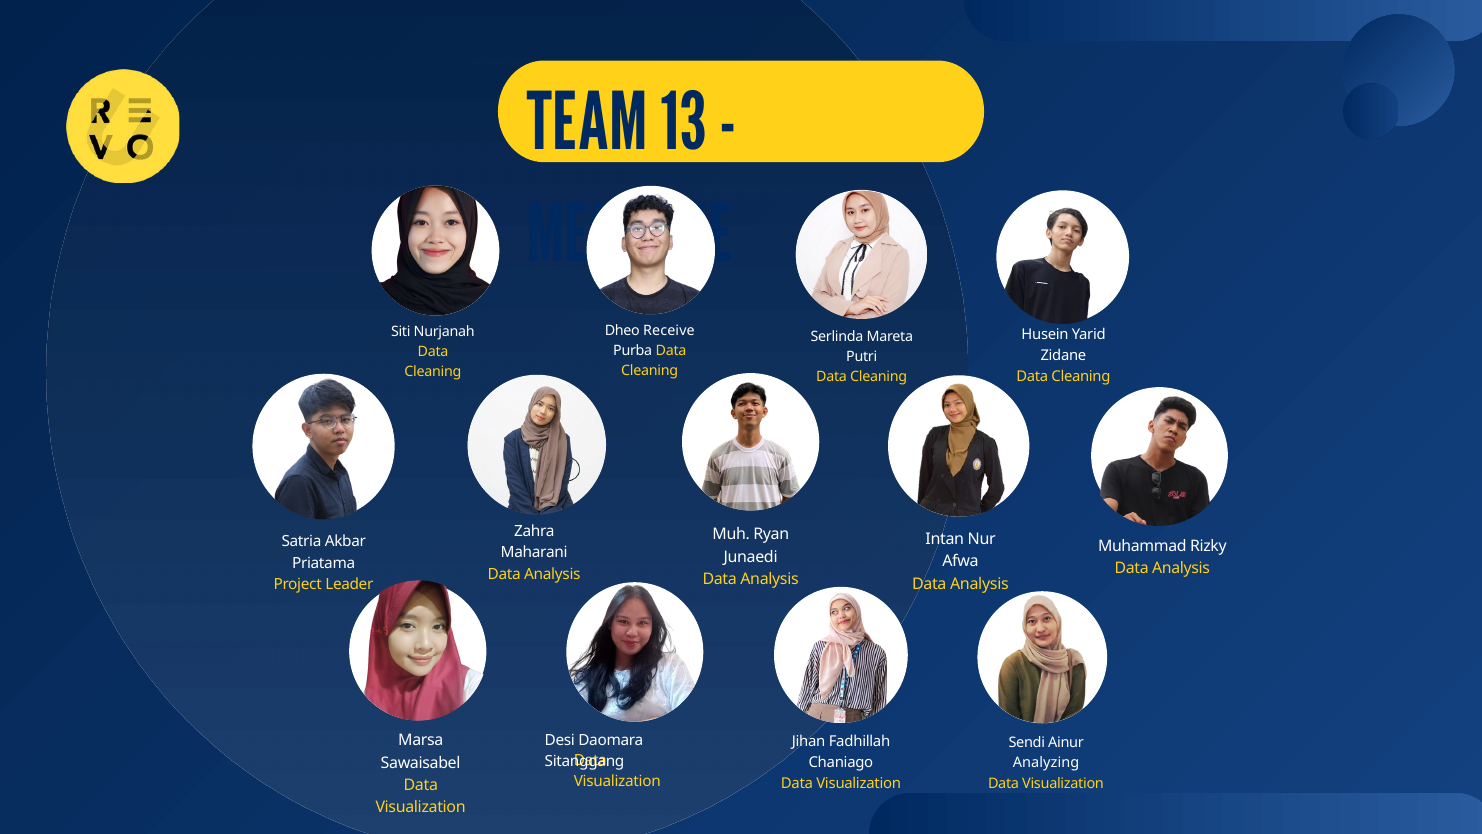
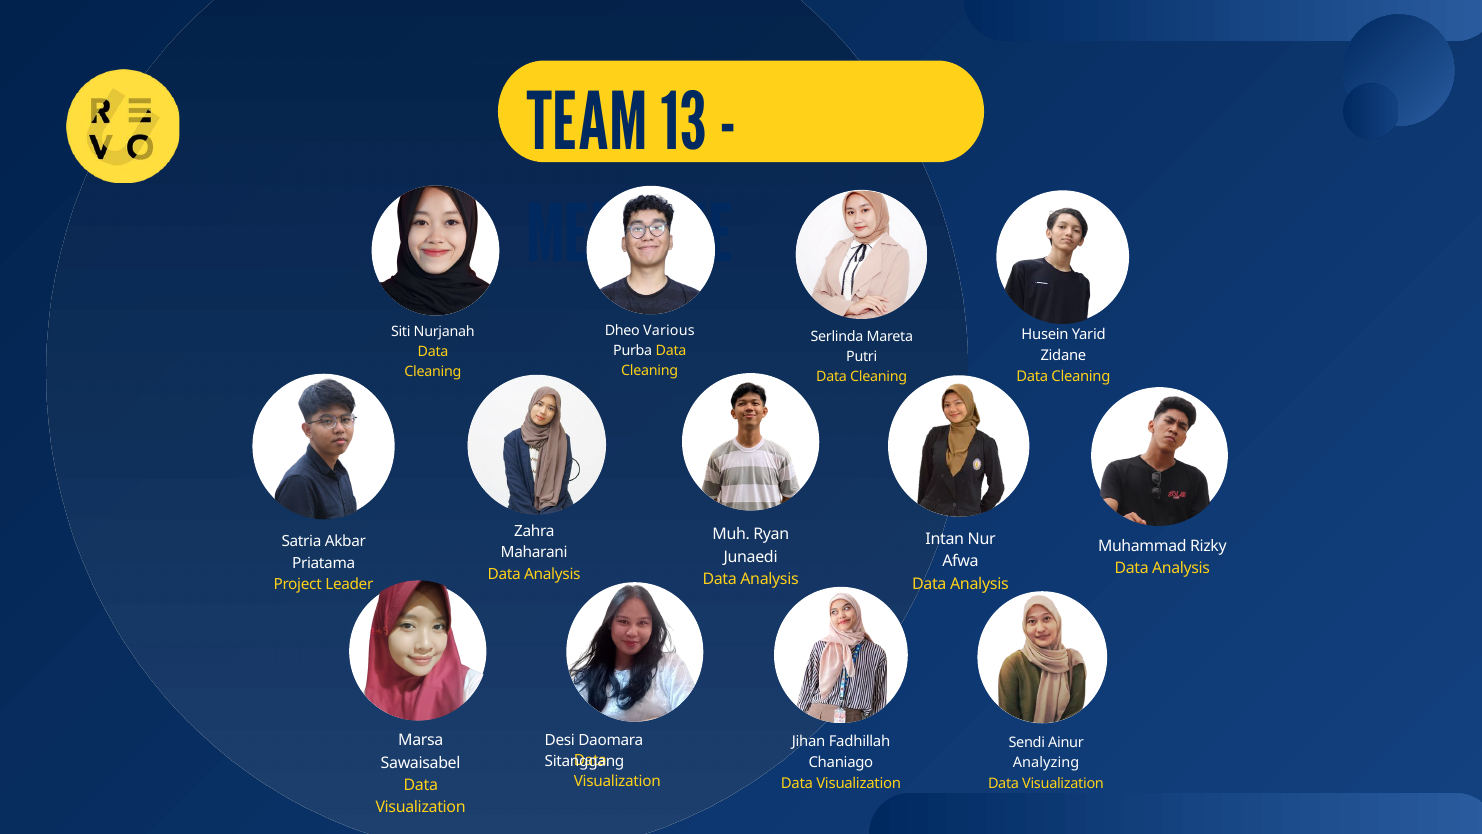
Receive: Receive -> Various
